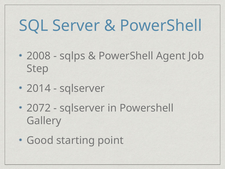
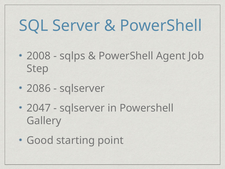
2014: 2014 -> 2086
2072: 2072 -> 2047
